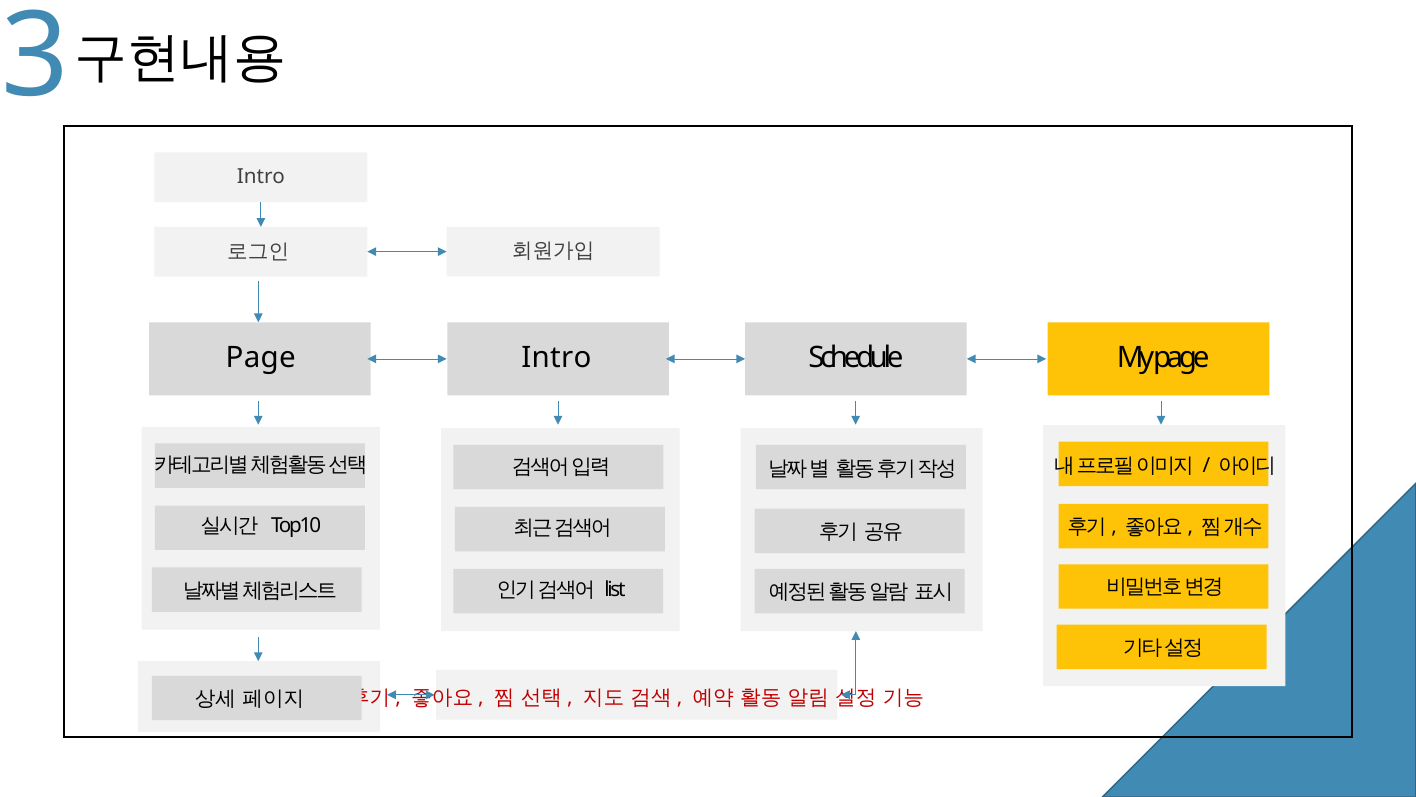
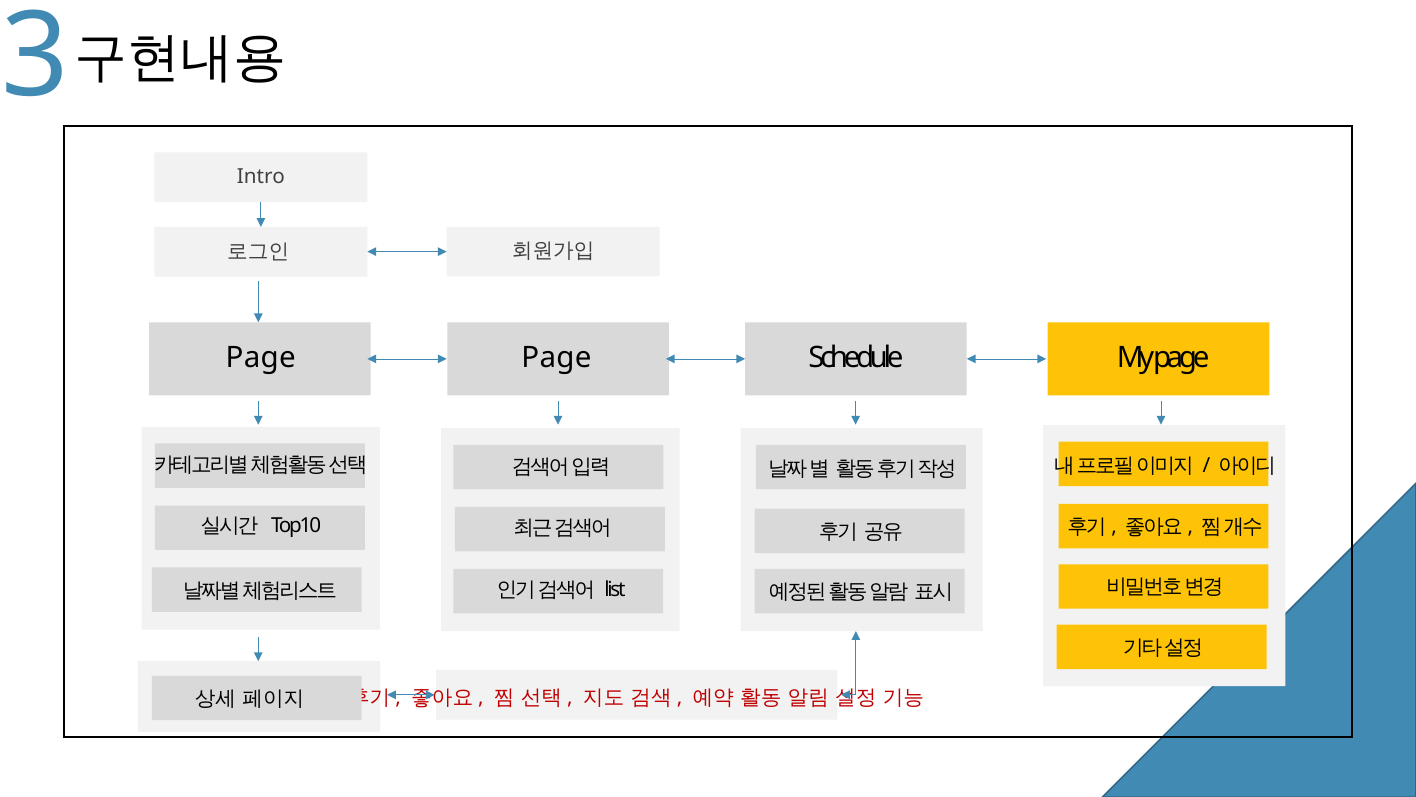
Intro at (556, 358): Intro -> Page
